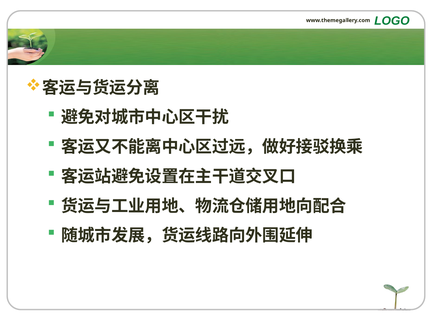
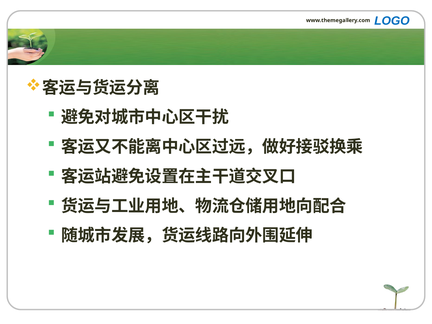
LOGO colour: green -> blue
